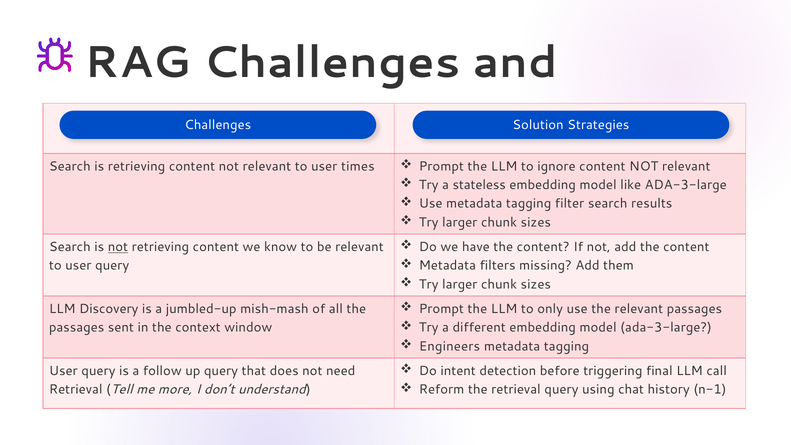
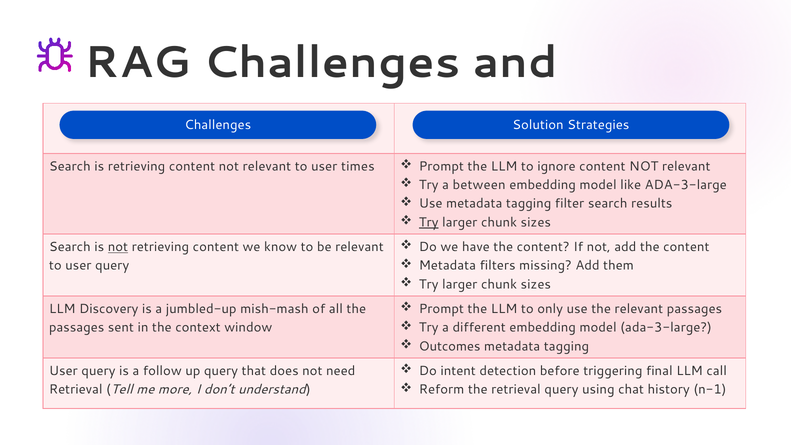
stateless: stateless -> between
Try at (429, 222) underline: none -> present
Engineers: Engineers -> Outcomes
